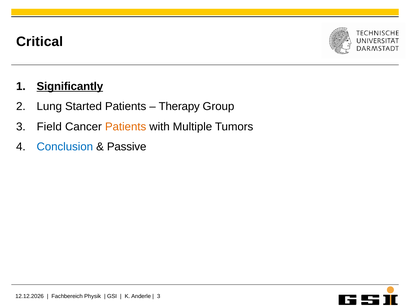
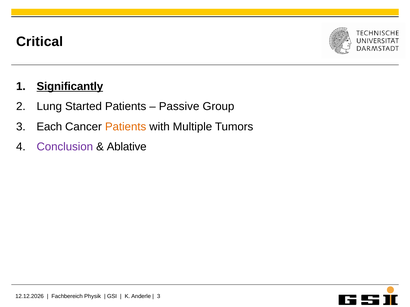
Therapy: Therapy -> Passive
Field: Field -> Each
Conclusion colour: blue -> purple
Passive: Passive -> Ablative
